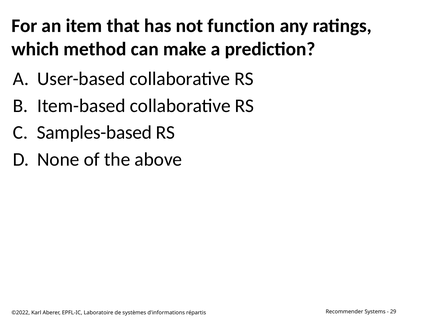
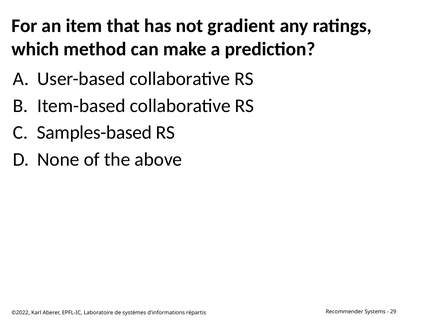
function: function -> gradient
